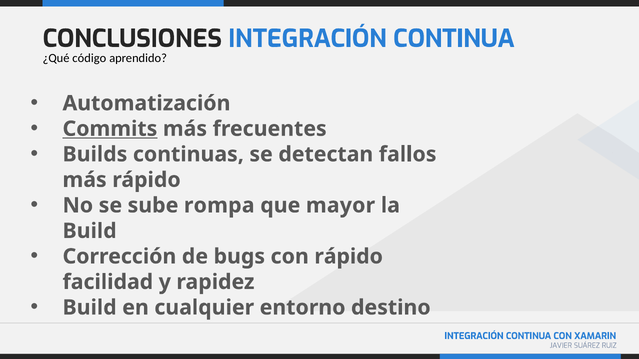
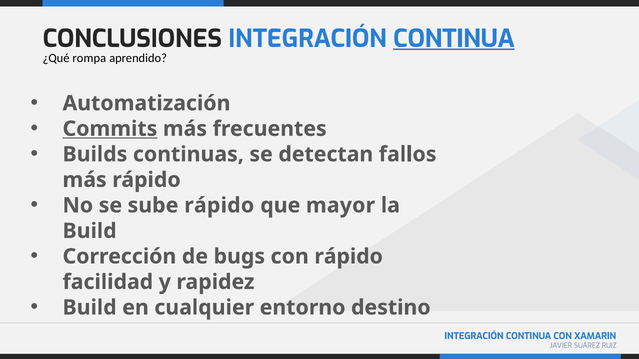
CONTINUA at (454, 39) underline: none -> present
código: código -> rompa
sube rompa: rompa -> rápido
